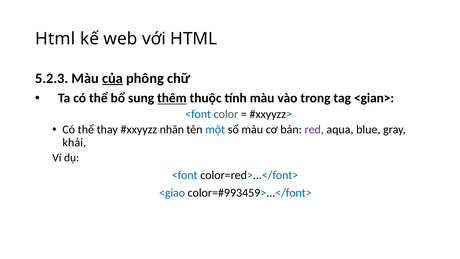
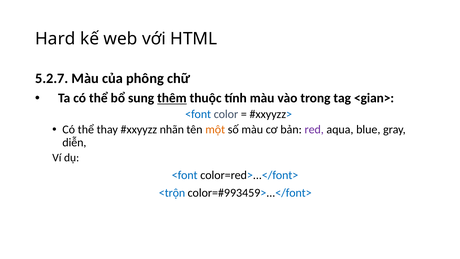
Html at (55, 39): Html -> Hard
5.2.3: 5.2.3 -> 5.2.7
của underline: present -> none
một colour: blue -> orange
khái: khái -> diễn
<giao: <giao -> <trộn
